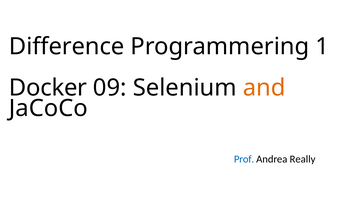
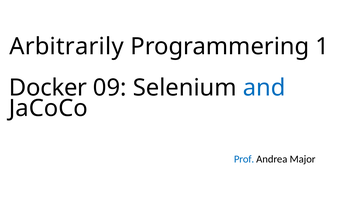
Difference: Difference -> Arbitrarily
and colour: orange -> blue
Really: Really -> Major
